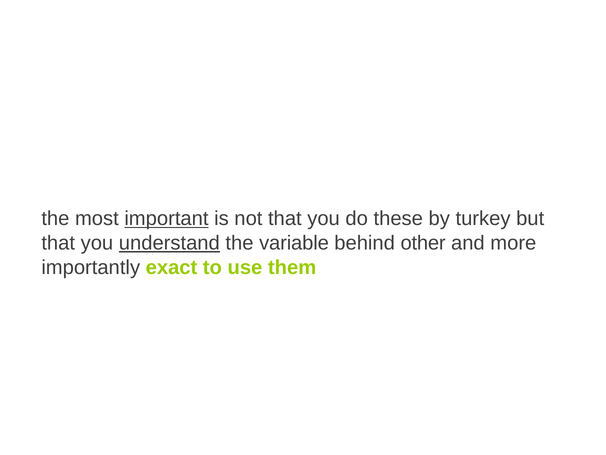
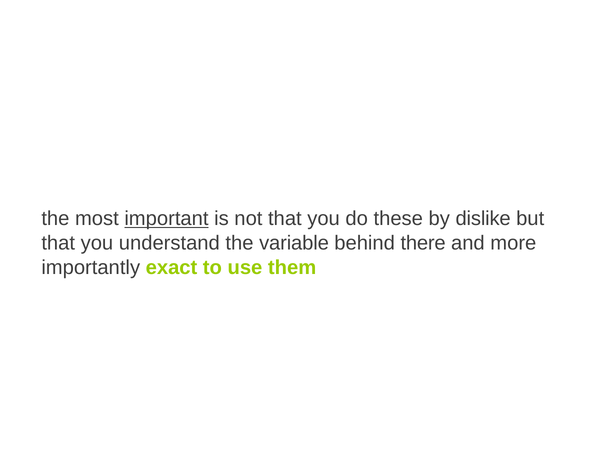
turkey: turkey -> dislike
understand underline: present -> none
other: other -> there
